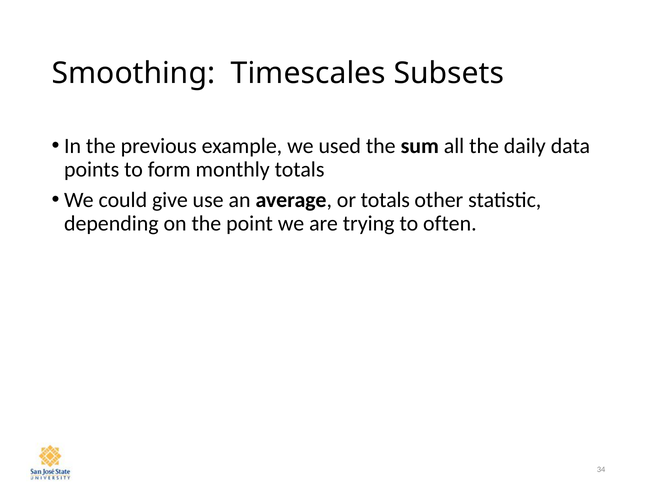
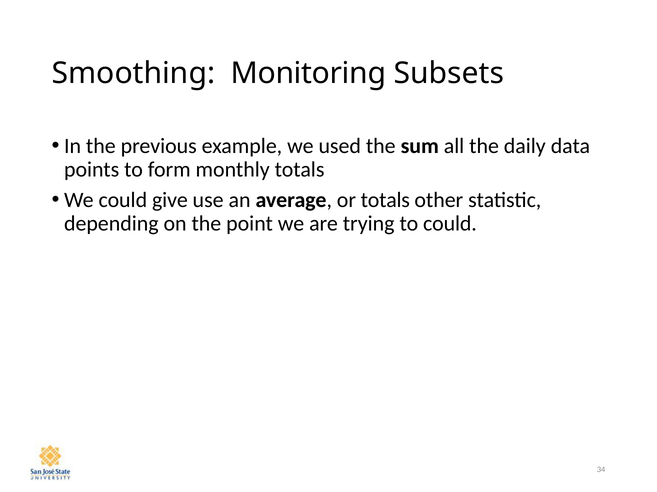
Timescales: Timescales -> Monitoring
to often: often -> could
